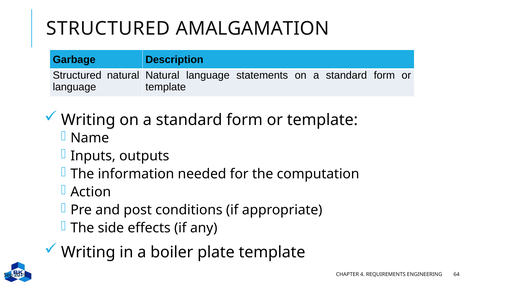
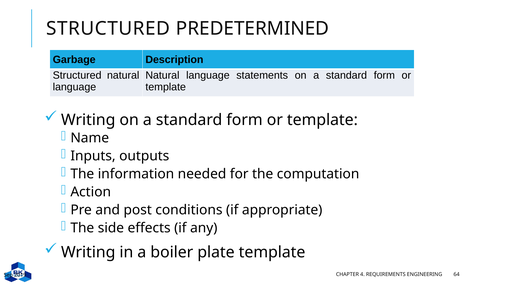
AMALGAMATION: AMALGAMATION -> PREDETERMINED
